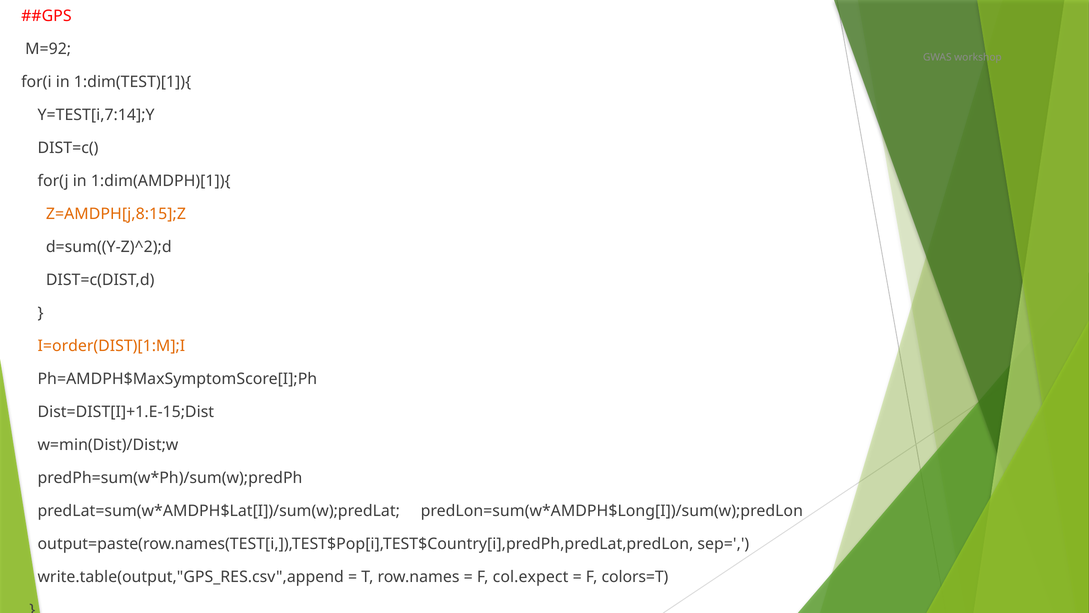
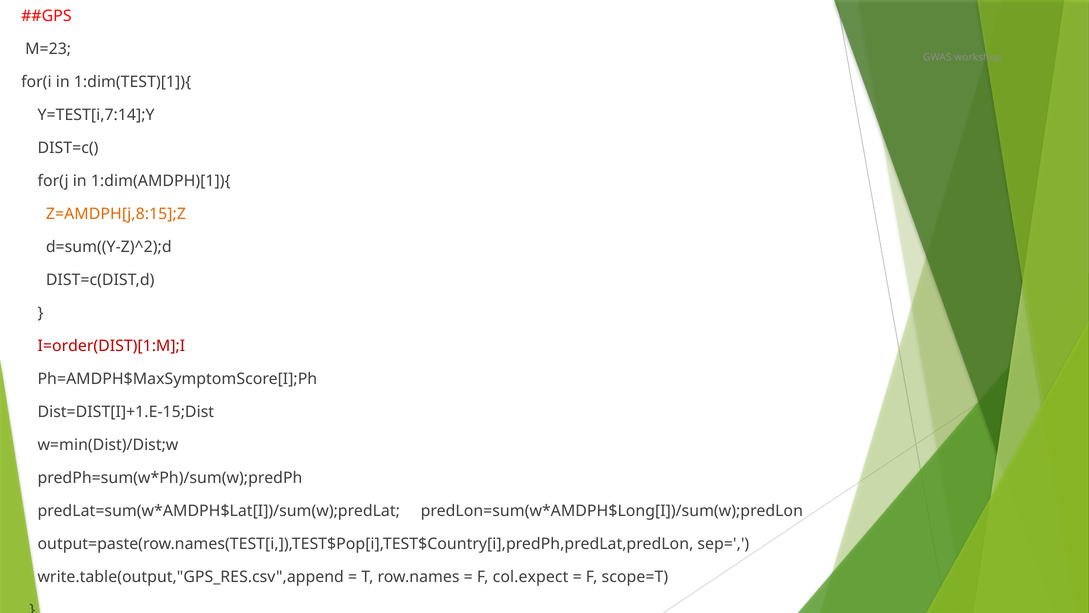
M=92: M=92 -> M=23
I=order(DIST)[1:M];I colour: orange -> red
colors=T: colors=T -> scope=T
